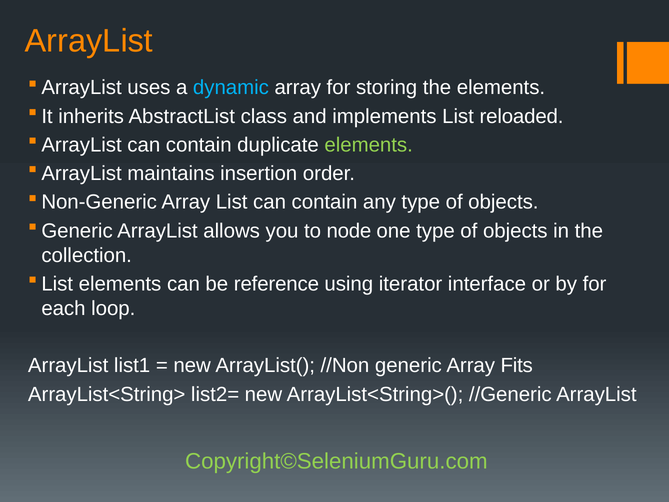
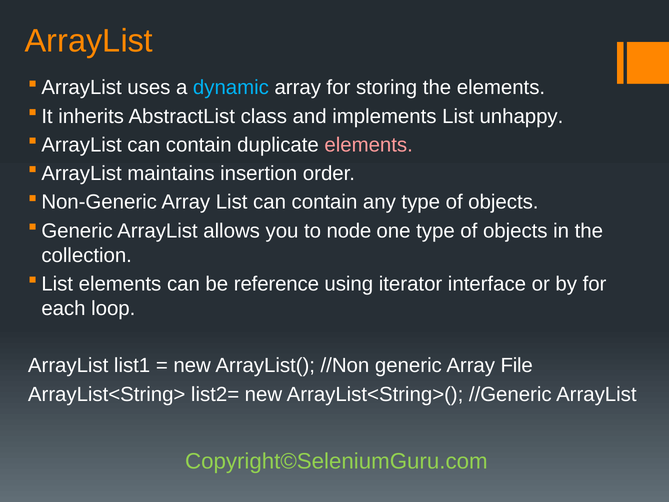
reloaded: reloaded -> unhappy
elements at (369, 145) colour: light green -> pink
Fits: Fits -> File
